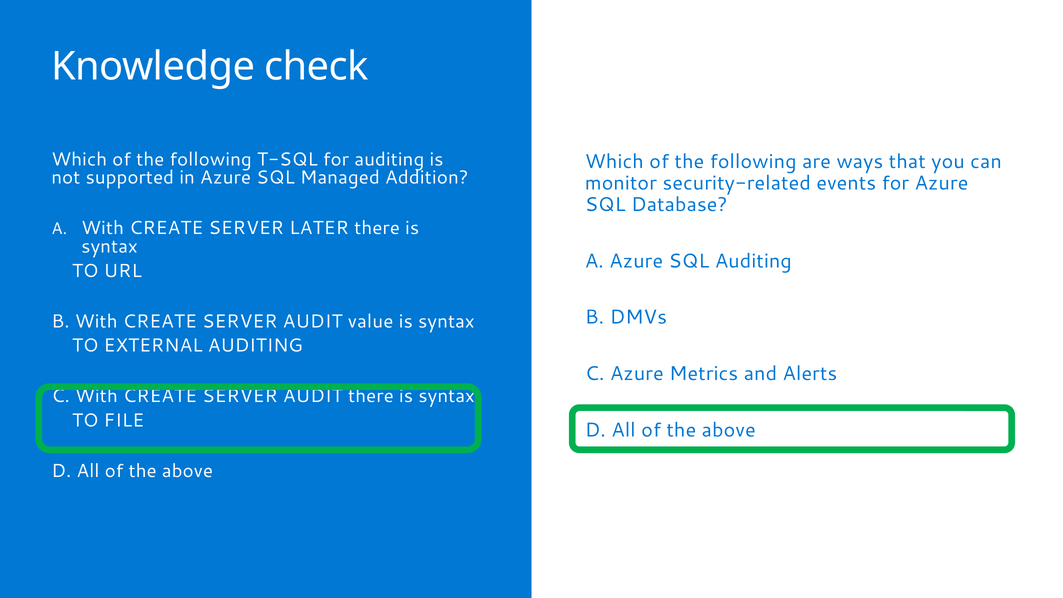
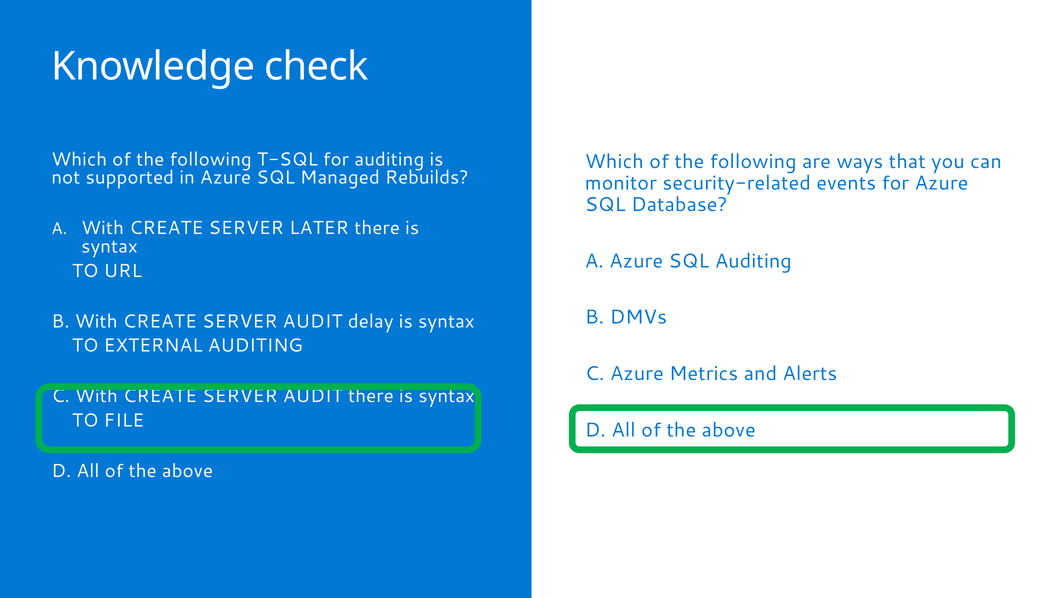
Addition: Addition -> Rebuilds
value: value -> delay
